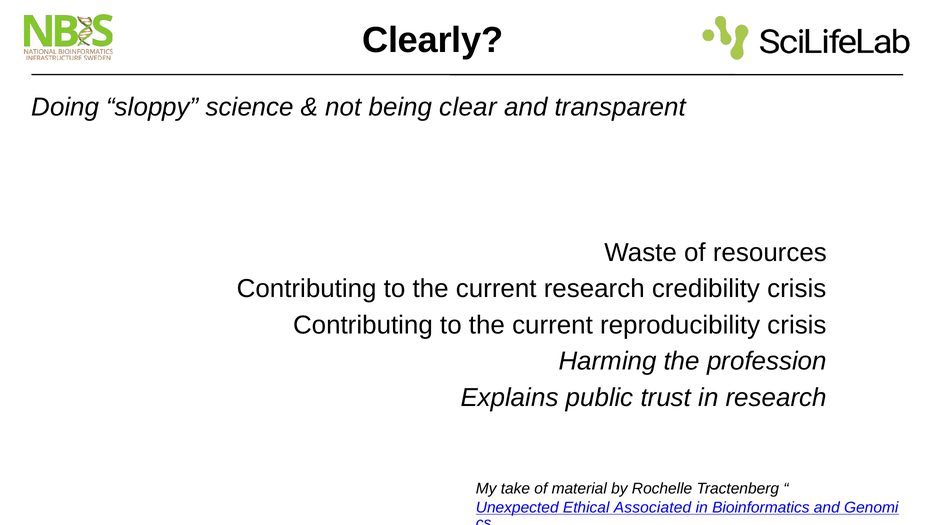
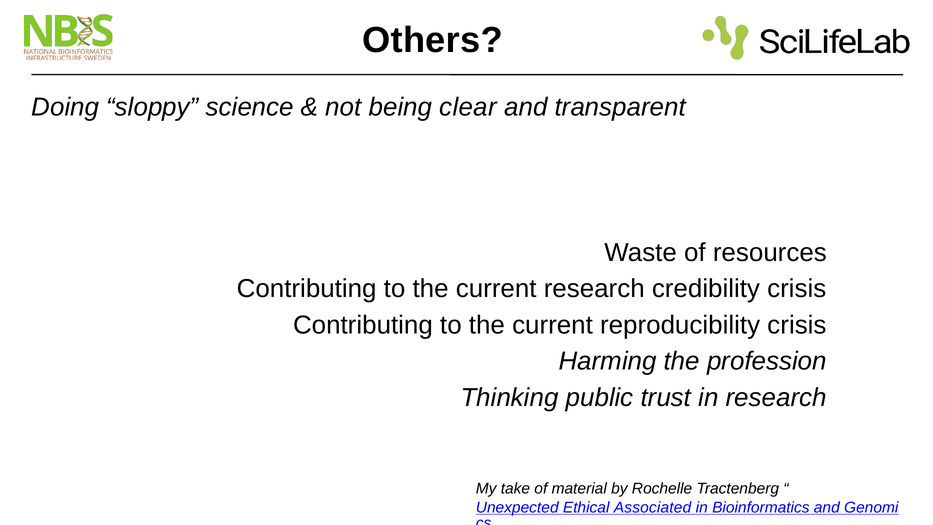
Clearly: Clearly -> Others
Explains: Explains -> Thinking
